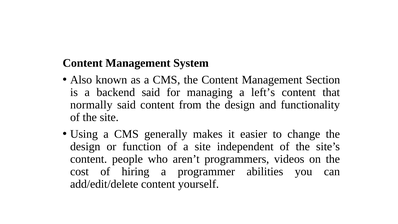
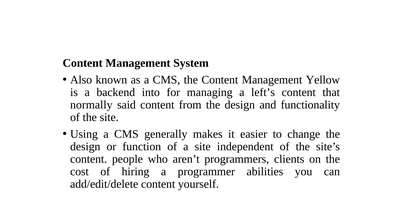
Section: Section -> Yellow
backend said: said -> into
videos: videos -> clients
